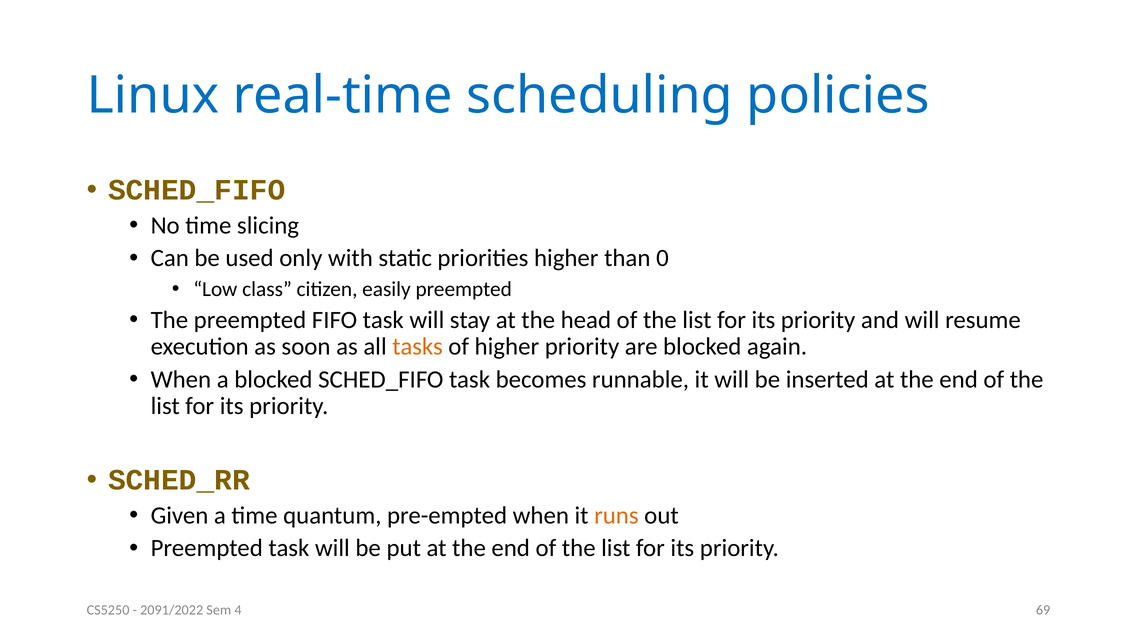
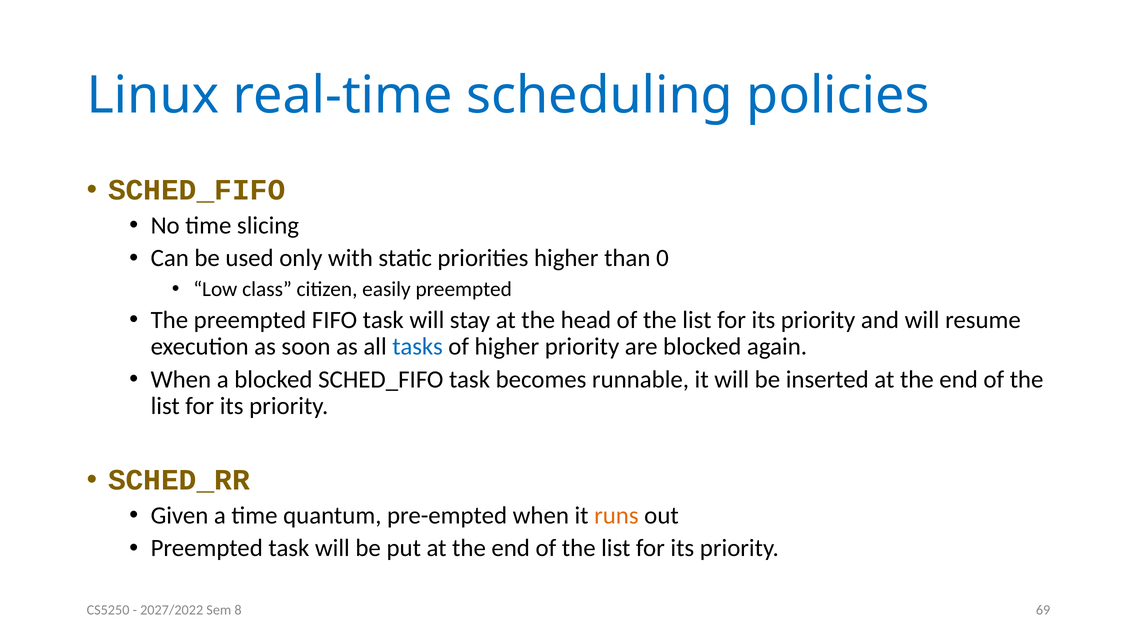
tasks colour: orange -> blue
2091/2022: 2091/2022 -> 2027/2022
4: 4 -> 8
